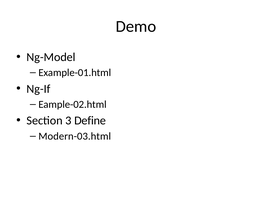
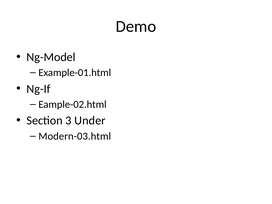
Define: Define -> Under
